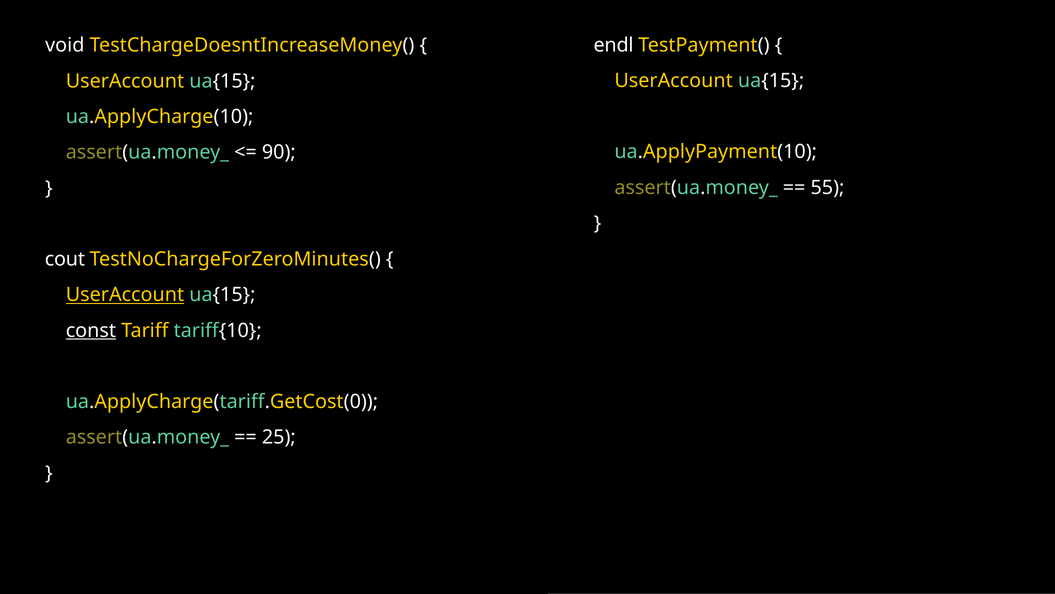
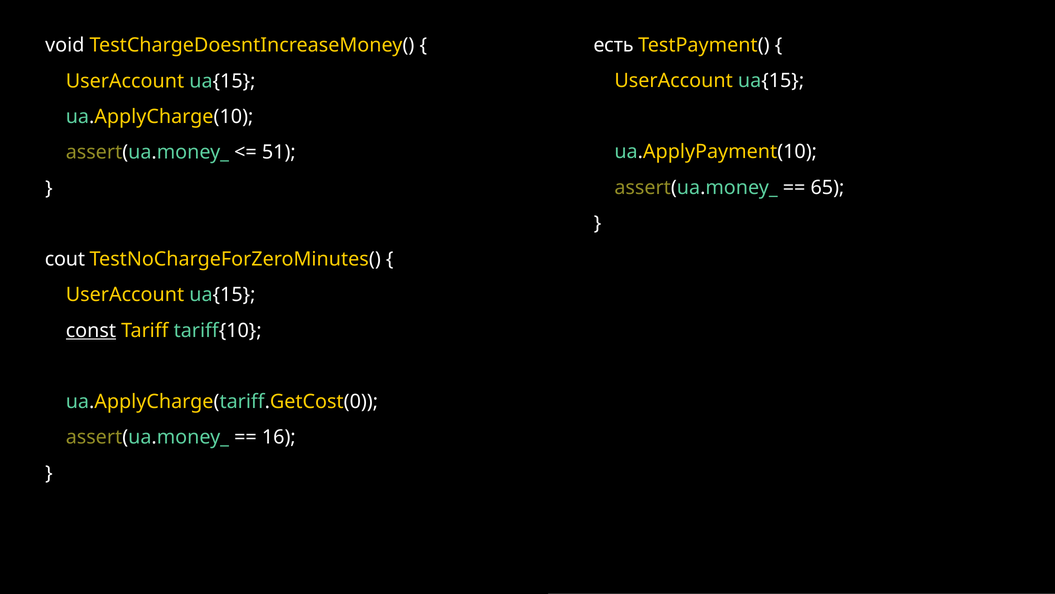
endl: endl -> есть
90: 90 -> 51
55: 55 -> 65
UserAccount at (125, 295) underline: present -> none
25: 25 -> 16
